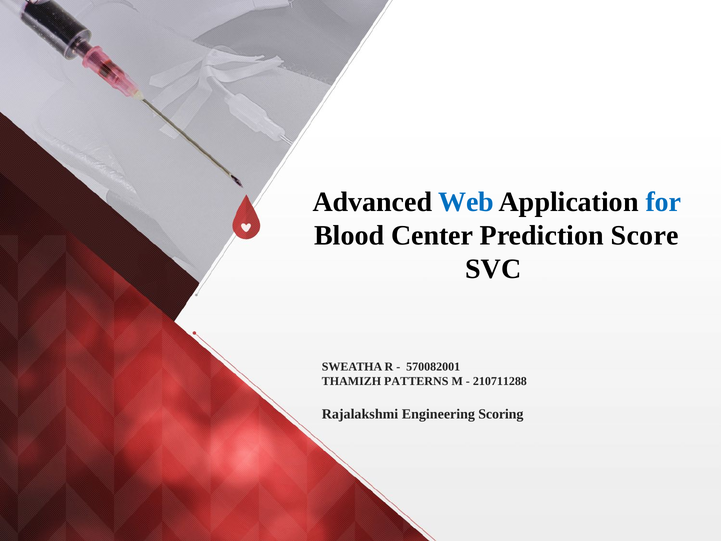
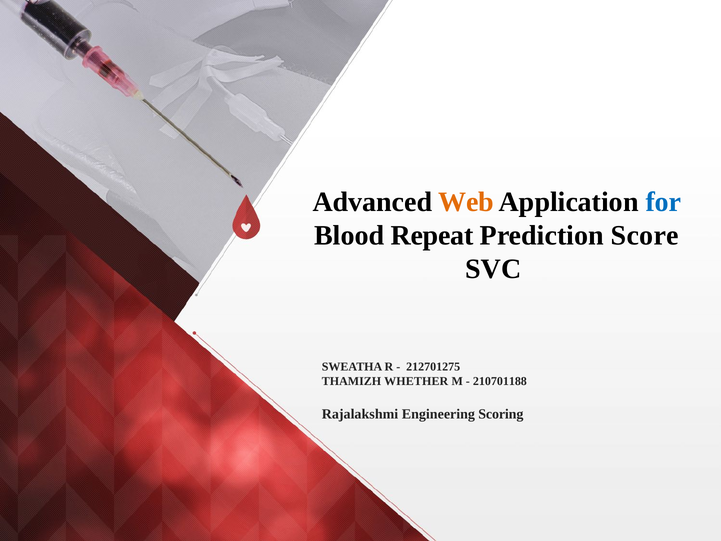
Web colour: blue -> orange
Center: Center -> Repeat
570082001: 570082001 -> 212701275
PATTERNS: PATTERNS -> WHETHER
210711288: 210711288 -> 210701188
